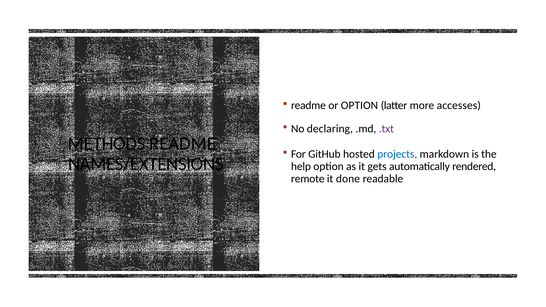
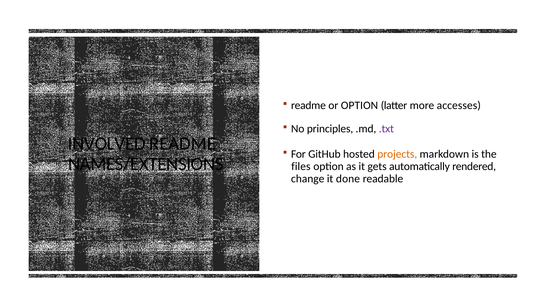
declaring: declaring -> principles
METHODS: METHODS -> INVOLVED
projects colour: blue -> orange
help: help -> files
remote: remote -> change
